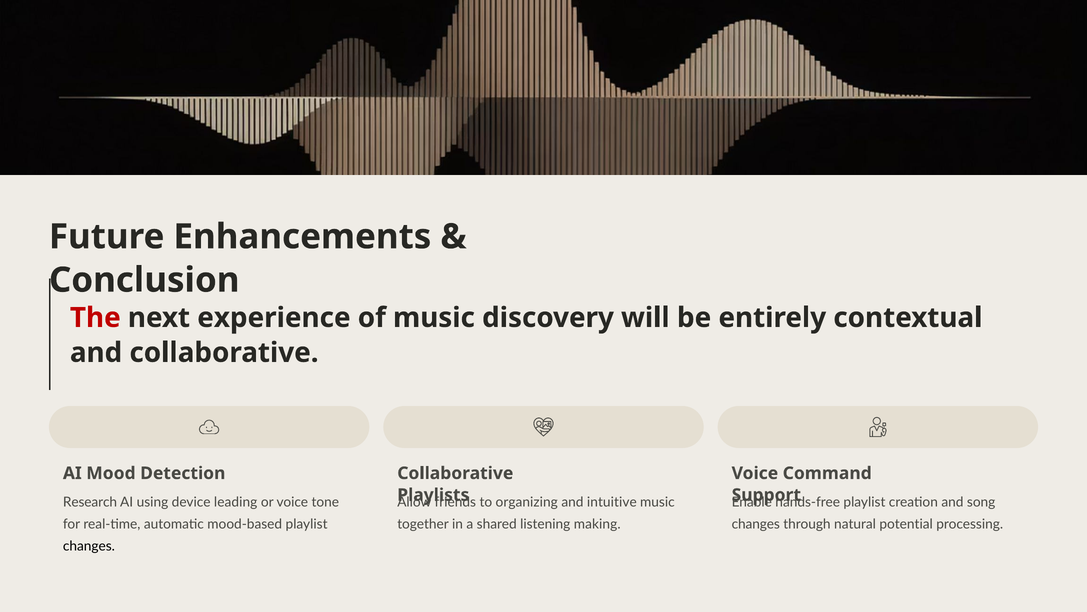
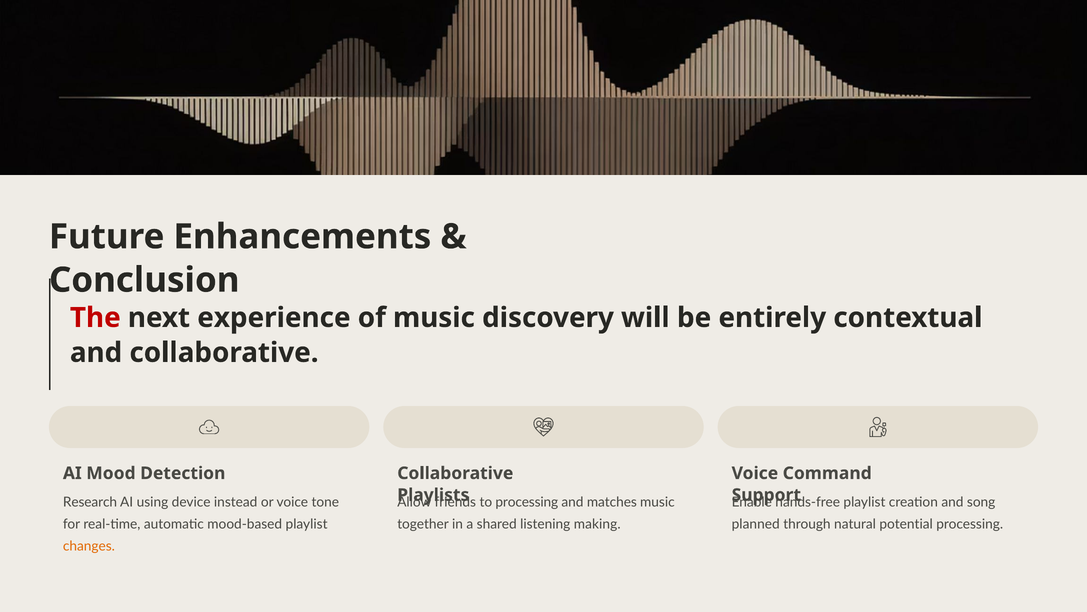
leading: leading -> instead
to organizing: organizing -> processing
intuitive: intuitive -> matches
changes at (756, 524): changes -> planned
changes at (89, 546) colour: black -> orange
